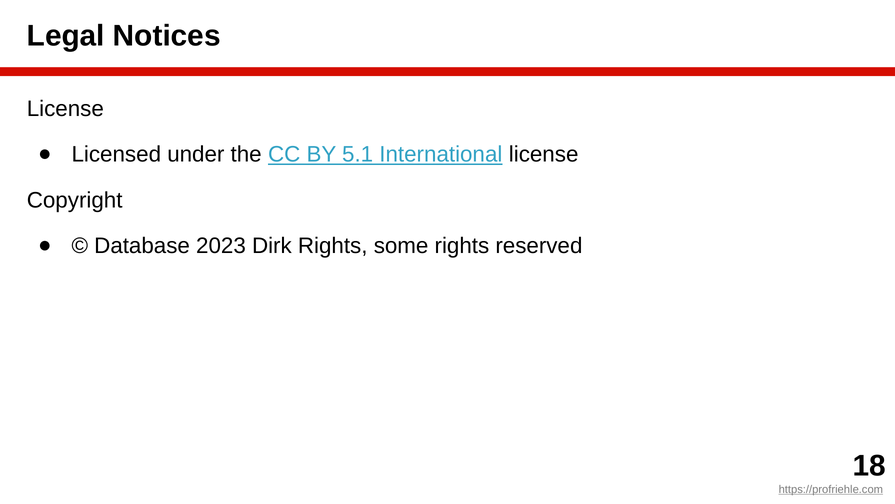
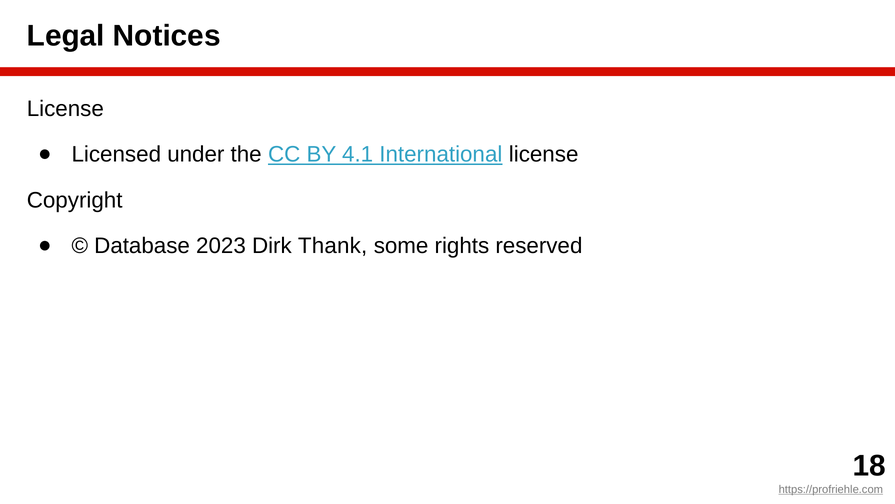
5.1: 5.1 -> 4.1
Dirk Rights: Rights -> Thank
